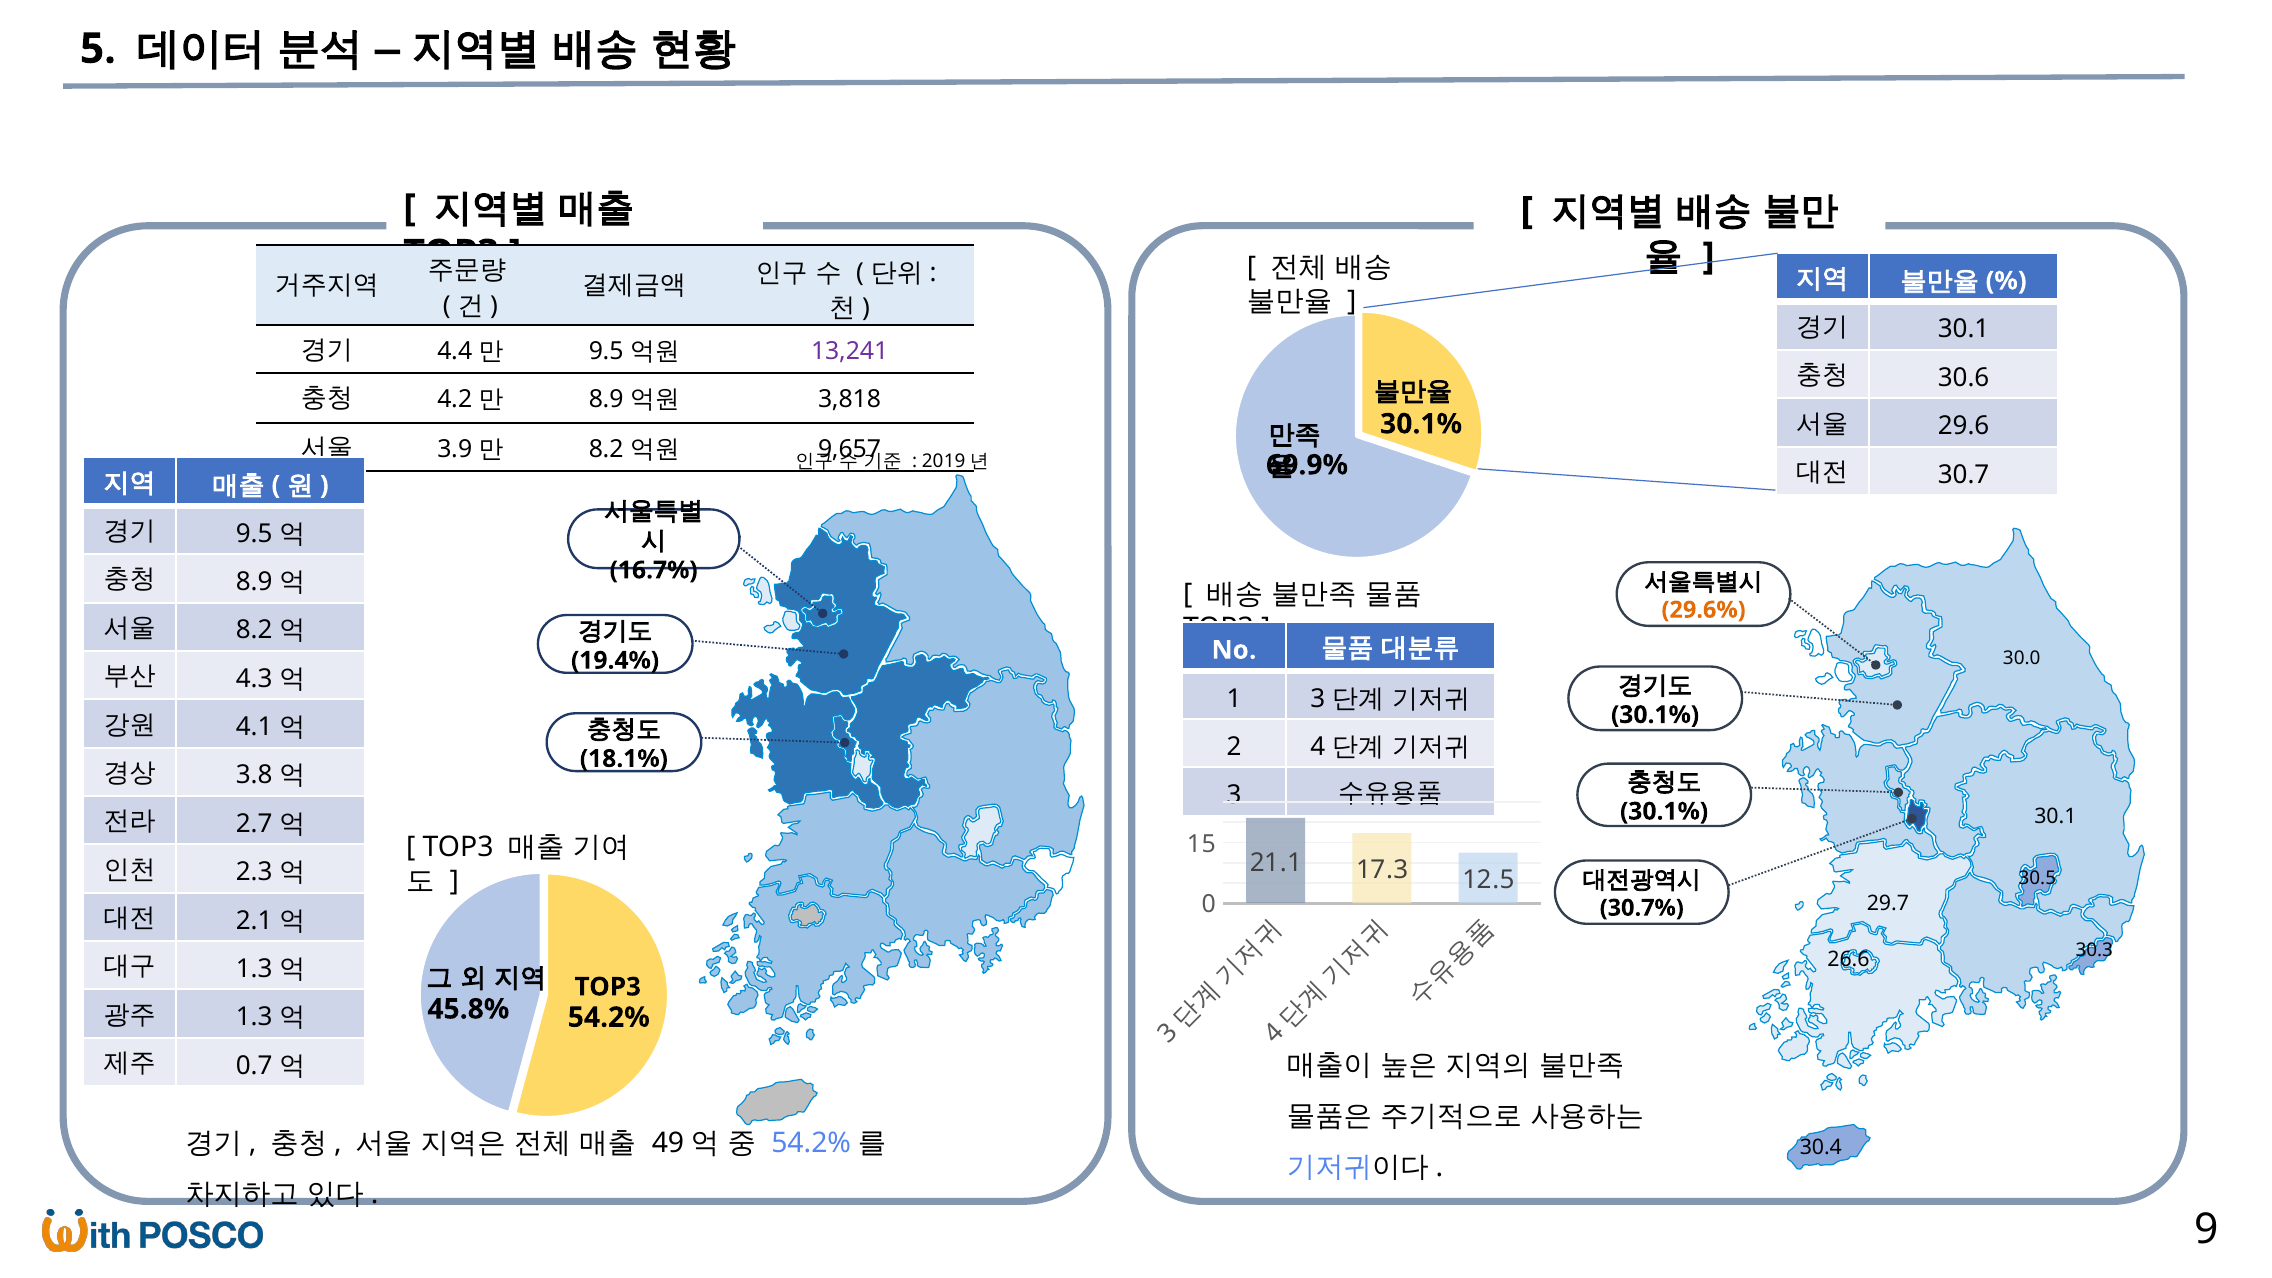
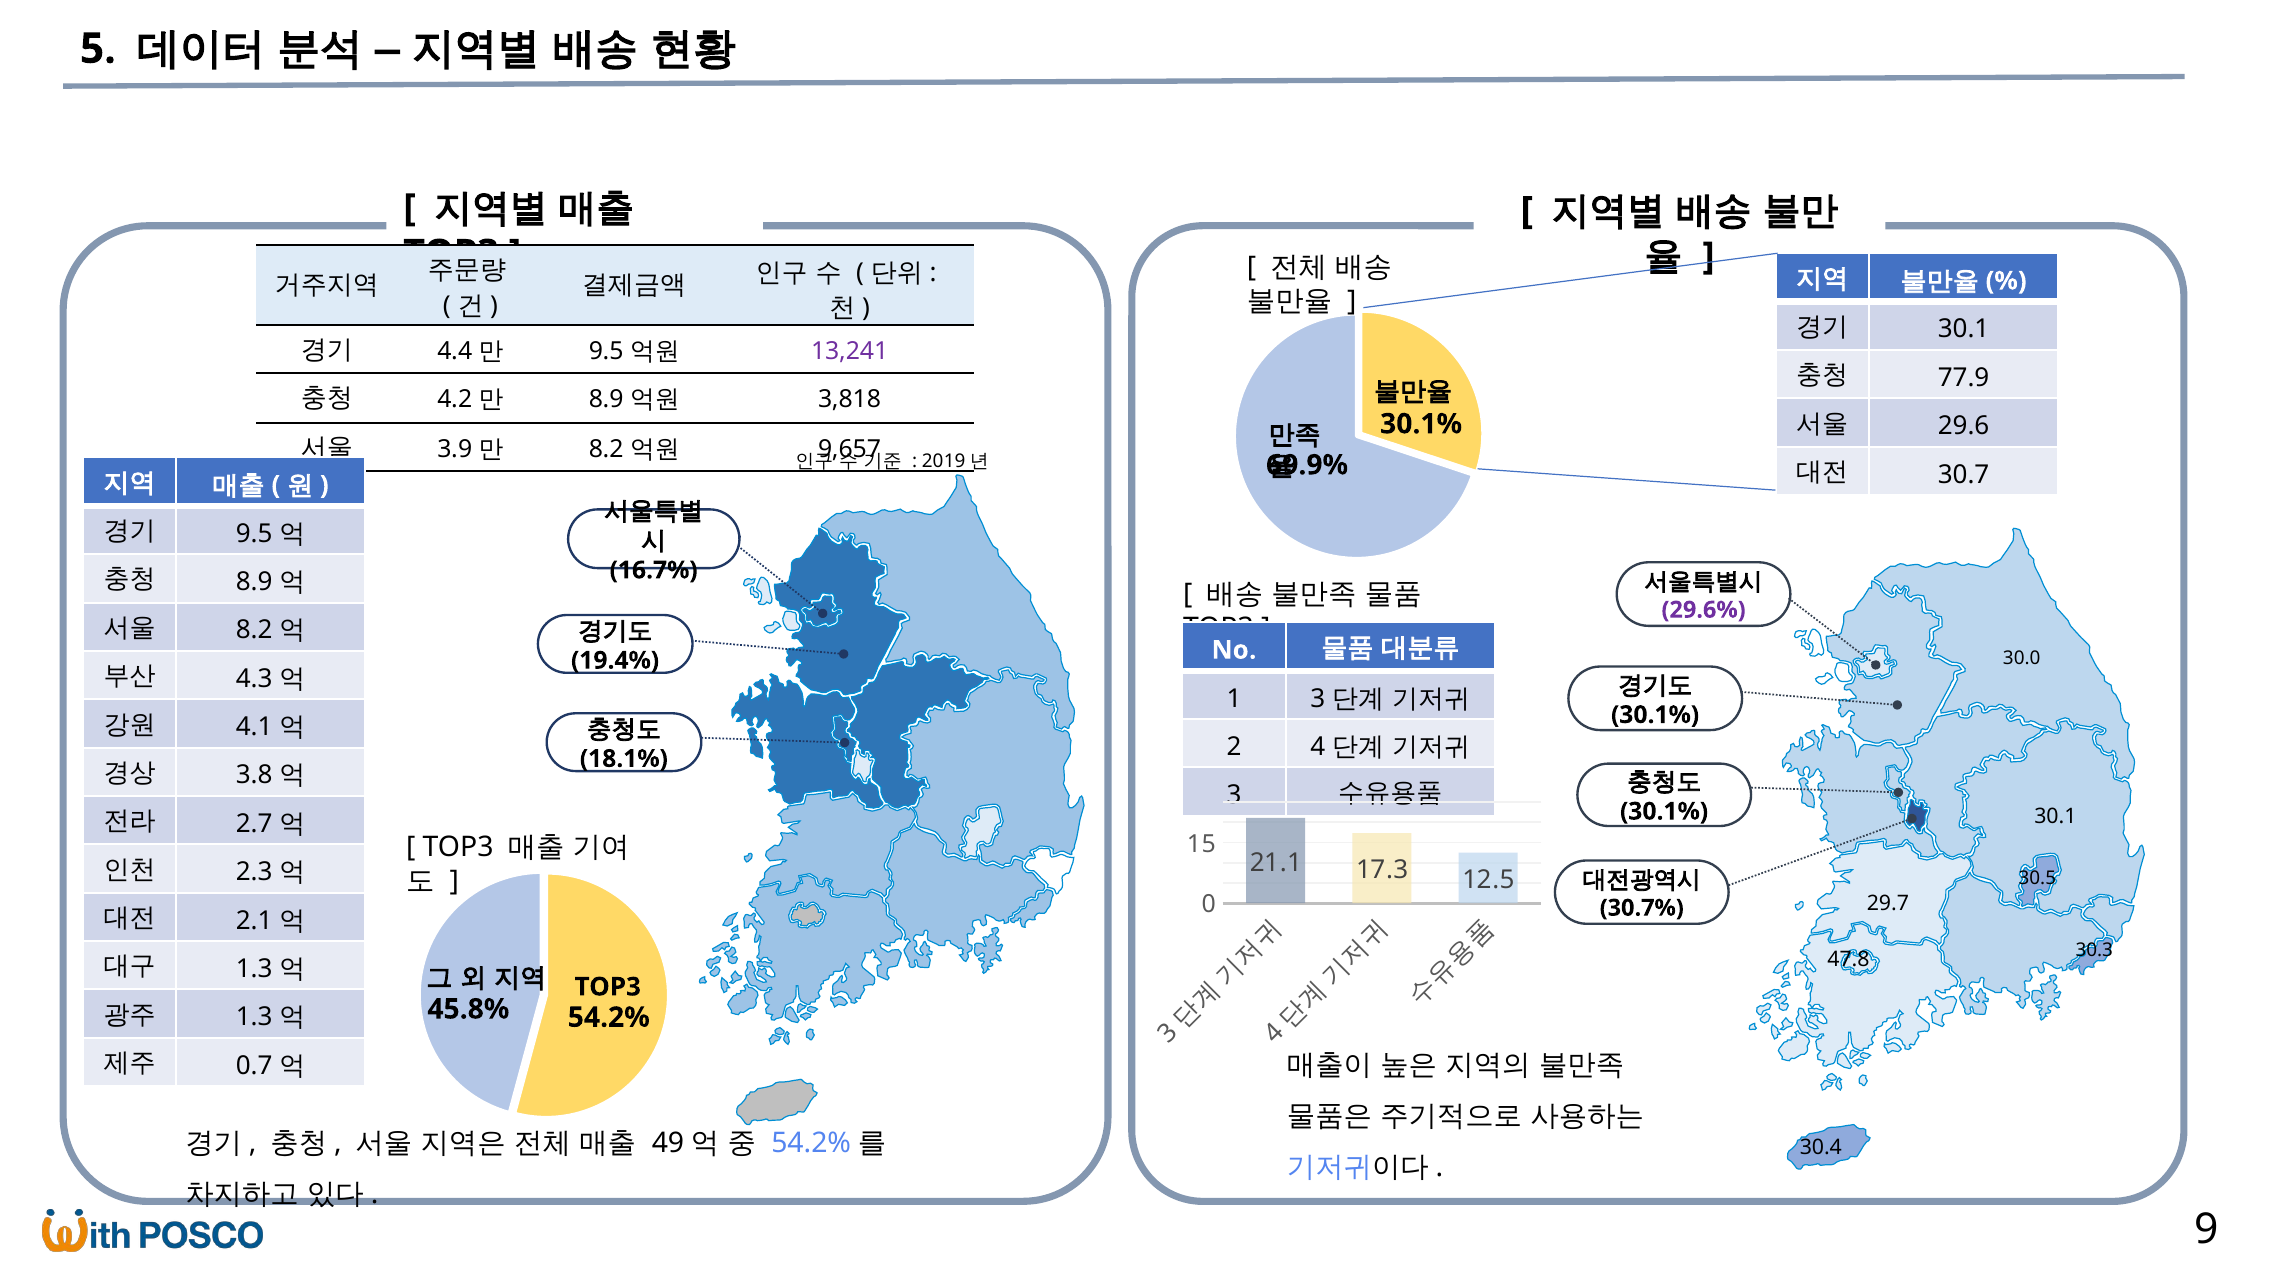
30.6: 30.6 -> 77.9
29.6% colour: orange -> purple
26.6: 26.6 -> 47.8
